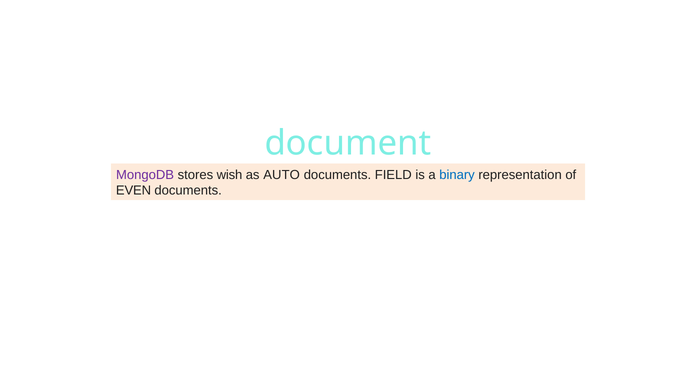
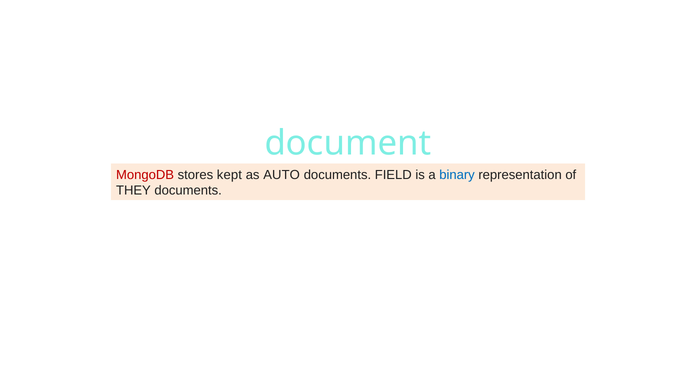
MongoDB colour: purple -> red
wish: wish -> kept
EVEN: EVEN -> THEY
